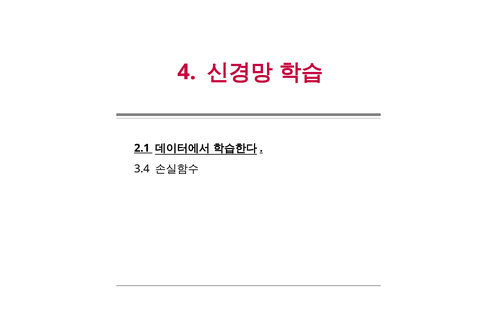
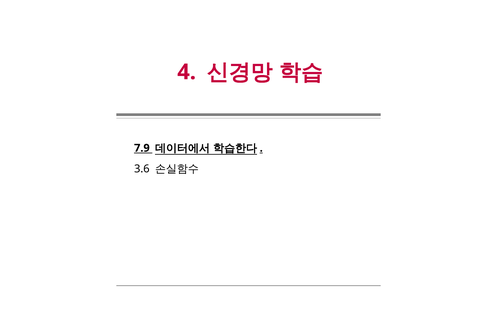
2.1: 2.1 -> 7.9
3.4: 3.4 -> 3.6
